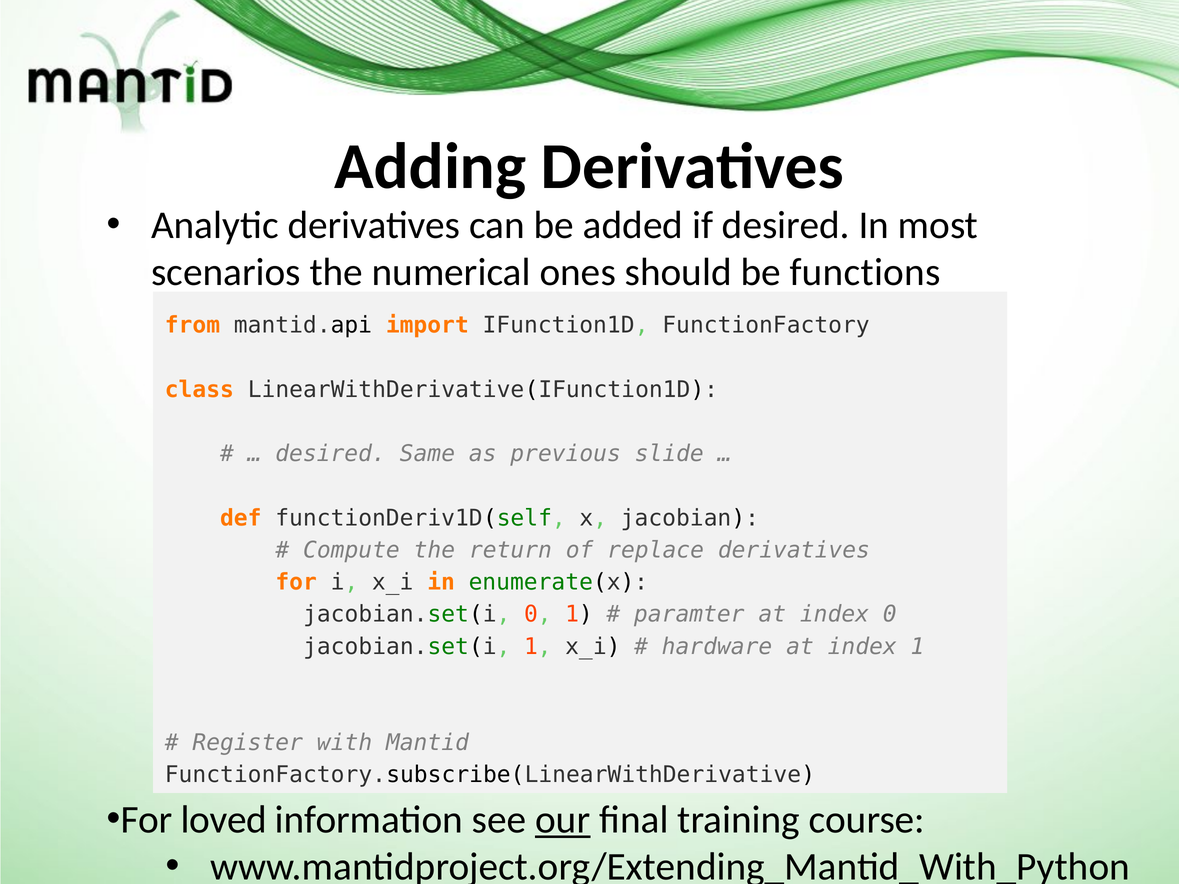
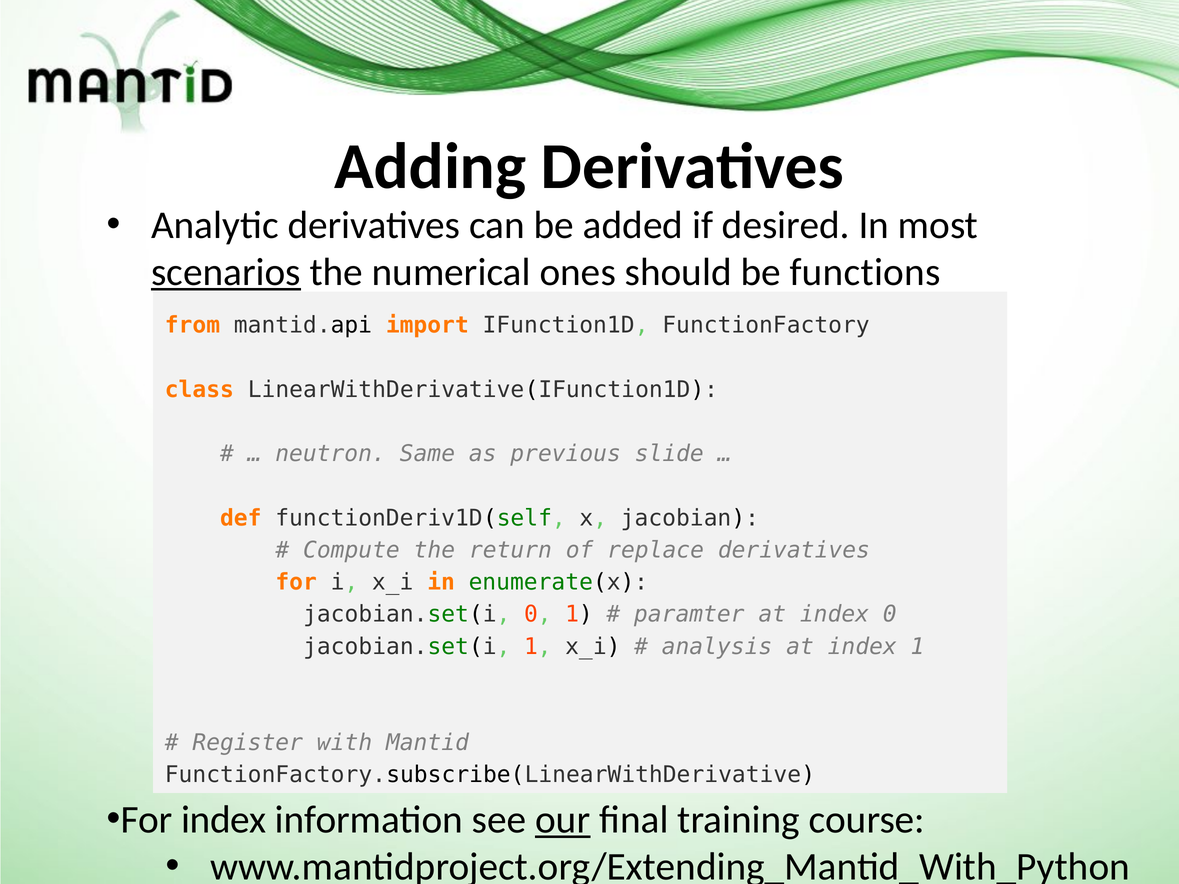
scenarios underline: none -> present
desired at (331, 454): desired -> neutron
hardware: hardware -> analysis
For loved: loved -> index
